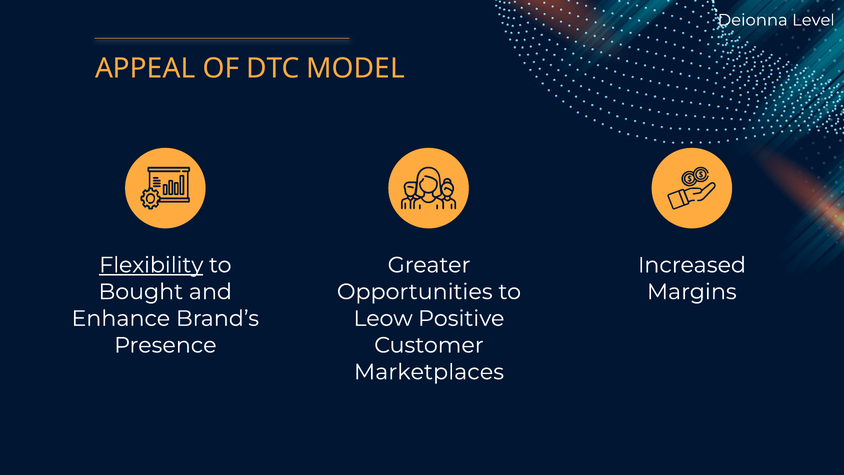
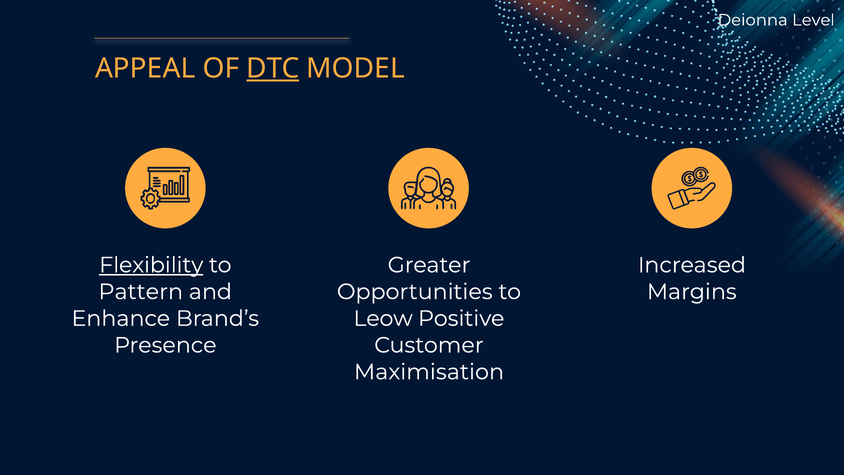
DTC underline: none -> present
Bought: Bought -> Pattern
Marketplaces: Marketplaces -> Maximisation
